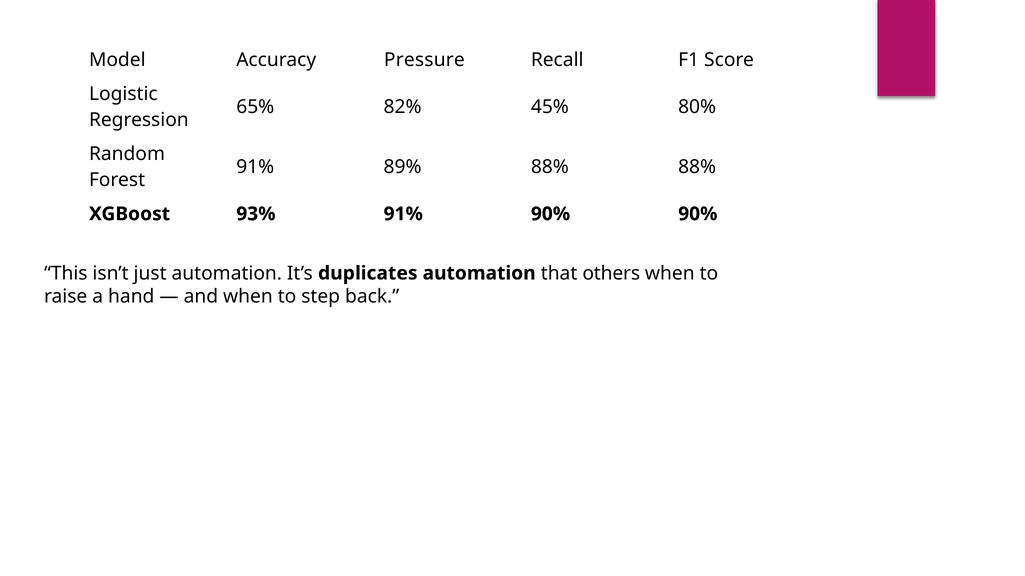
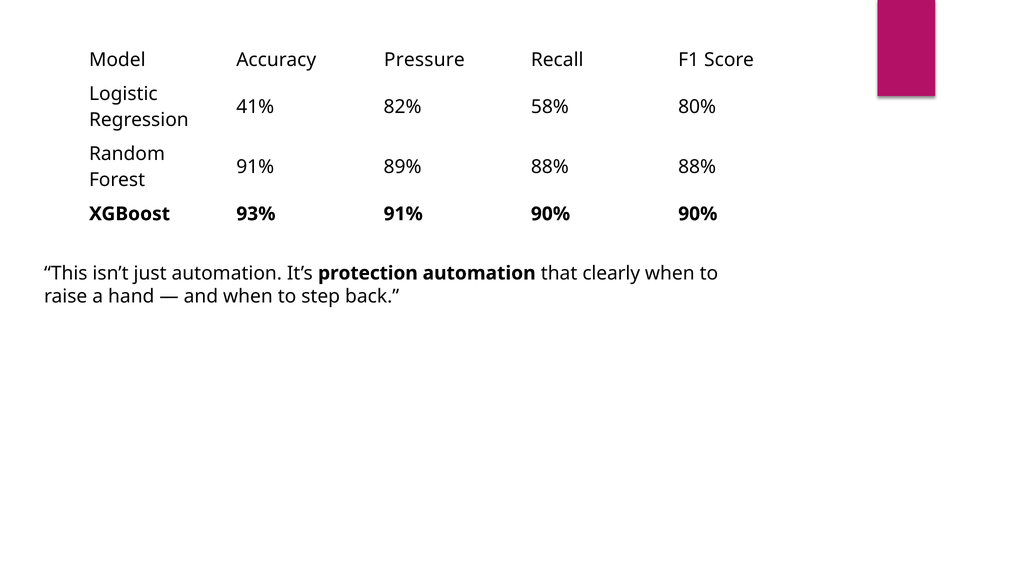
65%: 65% -> 41%
45%: 45% -> 58%
duplicates: duplicates -> protection
others: others -> clearly
